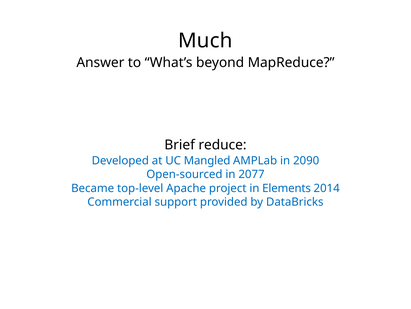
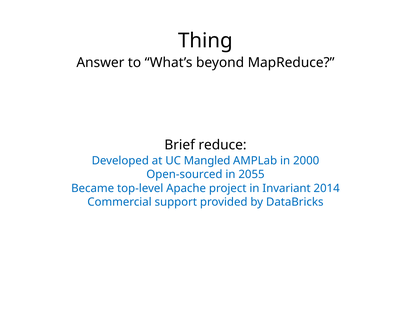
Much: Much -> Thing
2090: 2090 -> 2000
2077: 2077 -> 2055
Elements: Elements -> Invariant
